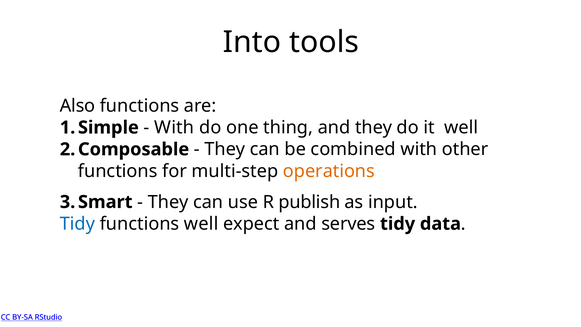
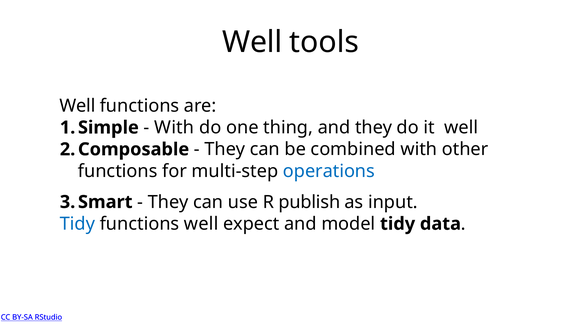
Into at (252, 42): Into -> Well
Also at (77, 106): Also -> Well
operations colour: orange -> blue
serves: serves -> model
